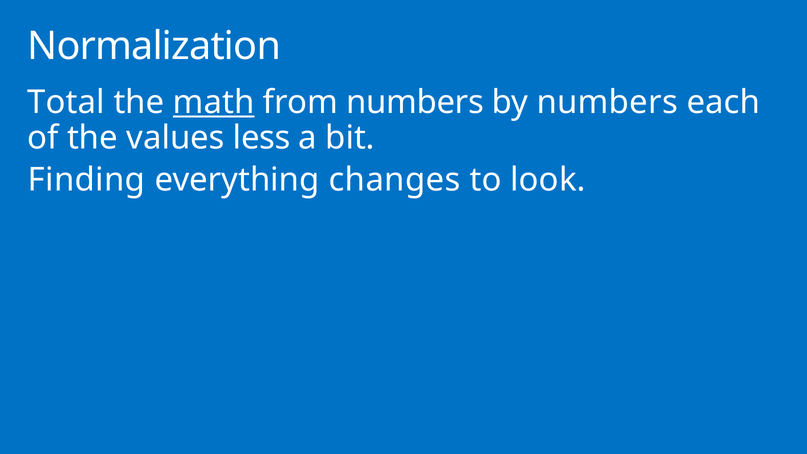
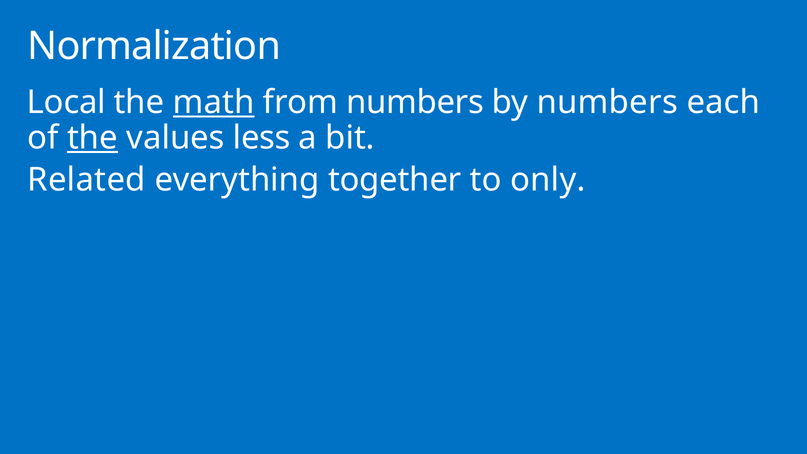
Total: Total -> Local
the at (92, 138) underline: none -> present
Finding: Finding -> Related
changes: changes -> together
look: look -> only
